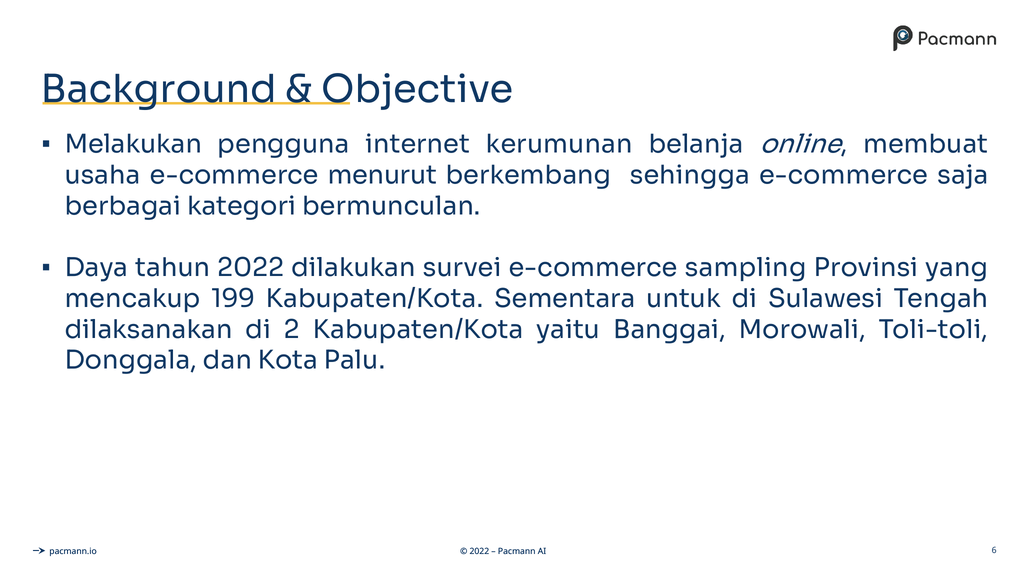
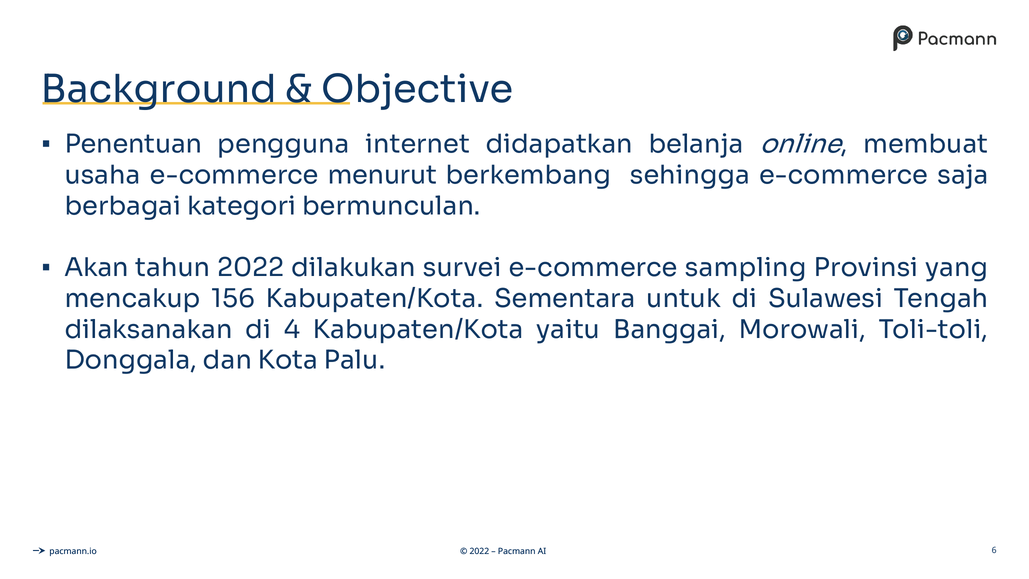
Melakukan: Melakukan -> Penentuan
kerumunan: kerumunan -> didapatkan
Daya: Daya -> Akan
199: 199 -> 156
2: 2 -> 4
